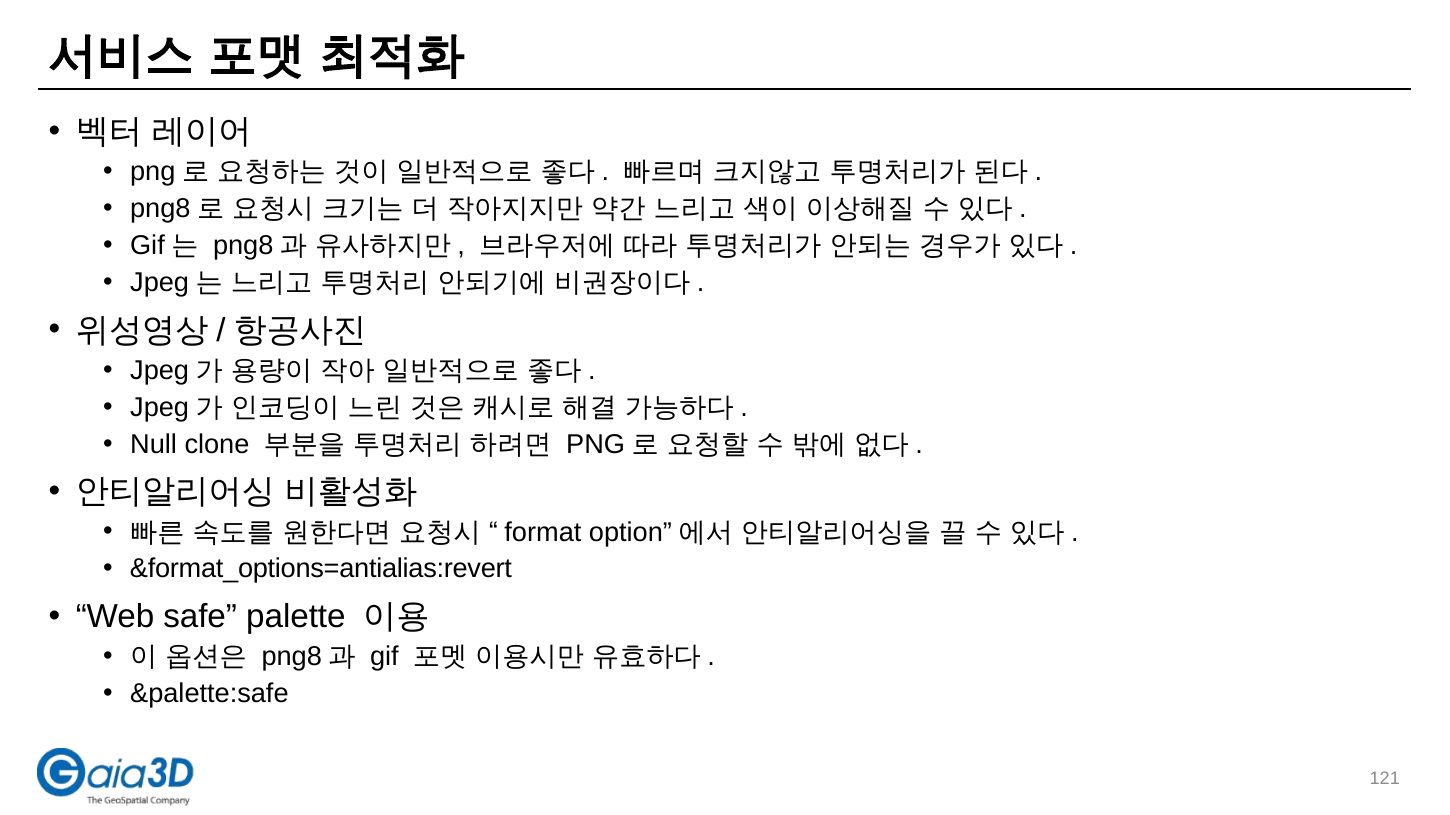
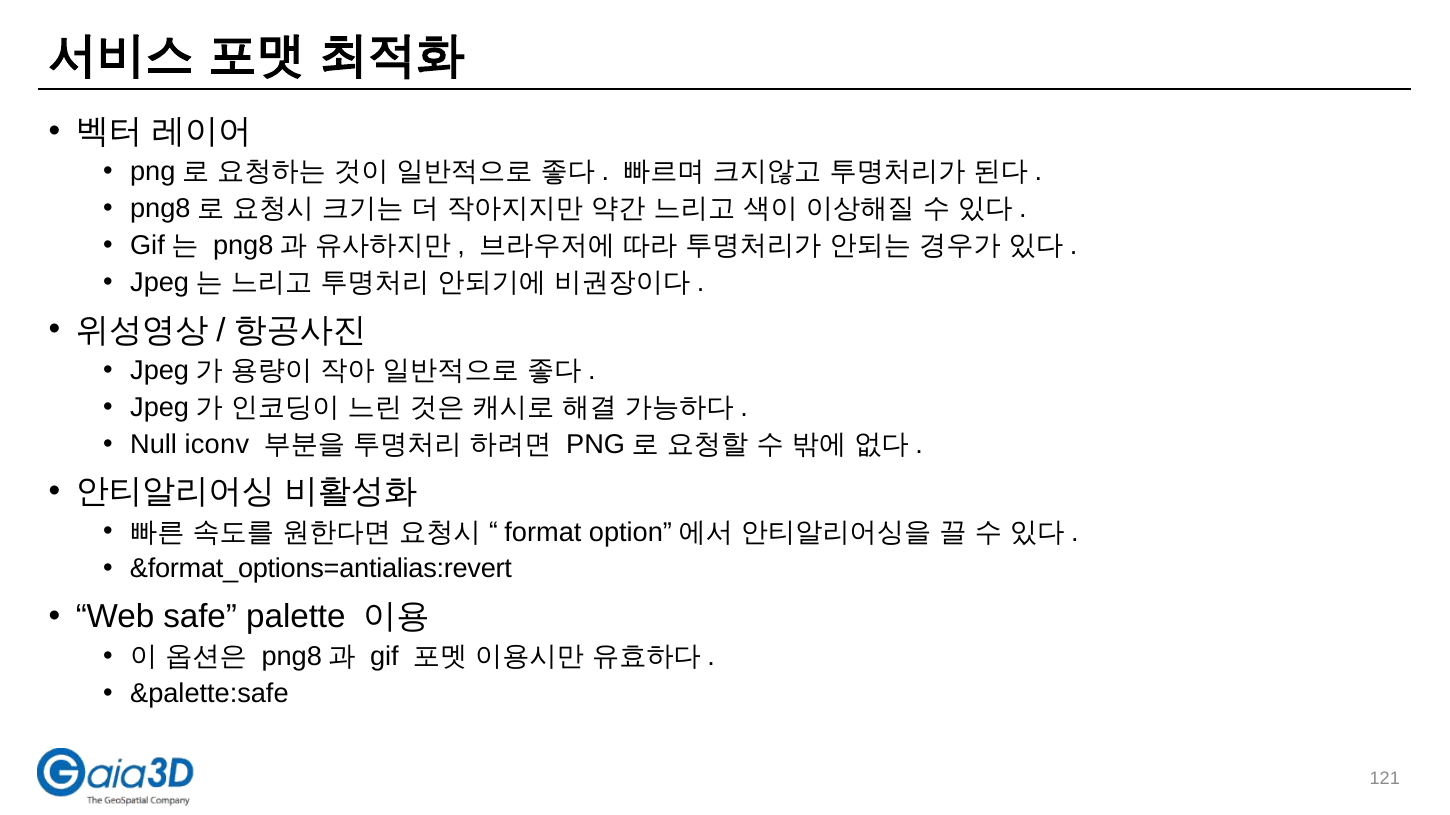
clone: clone -> iconv
